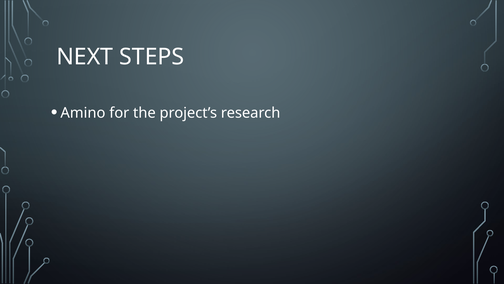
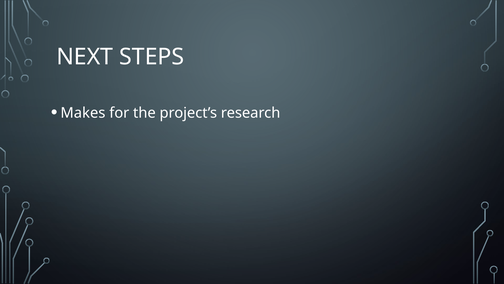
Amino: Amino -> Makes
